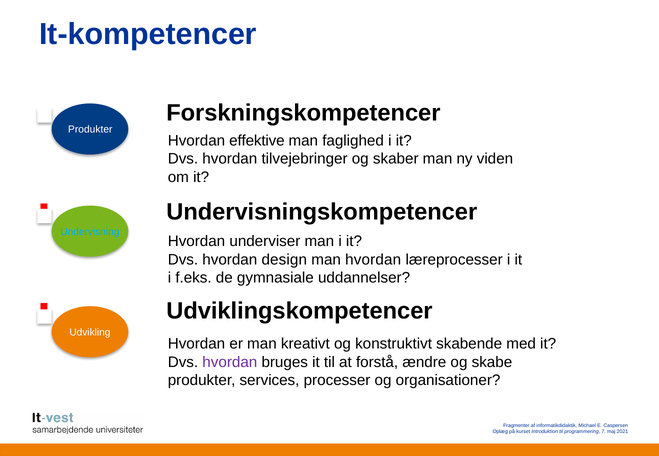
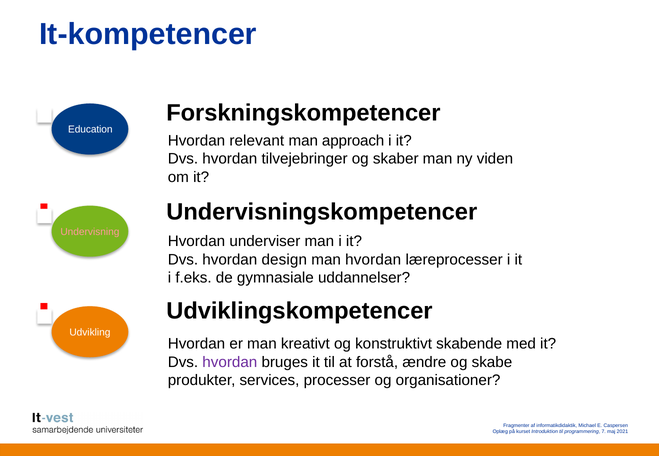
Produkter at (90, 130): Produkter -> Education
effektive: effektive -> relevant
faglighed: faglighed -> approach
Undervisning colour: light blue -> pink
